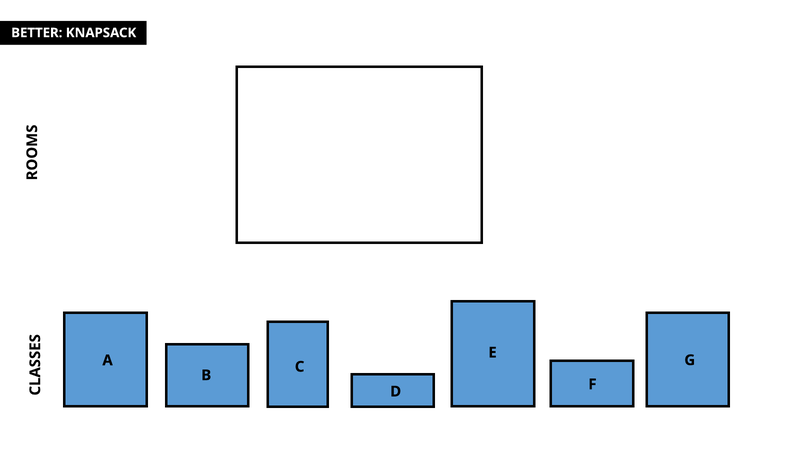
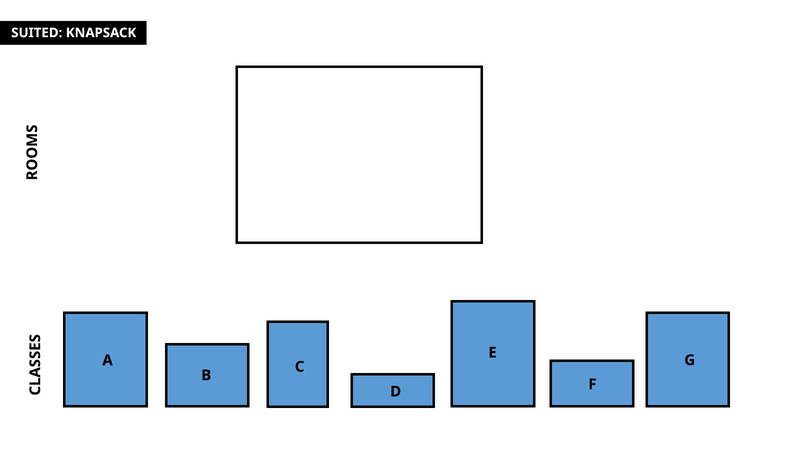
BETTER: BETTER -> SUITED
